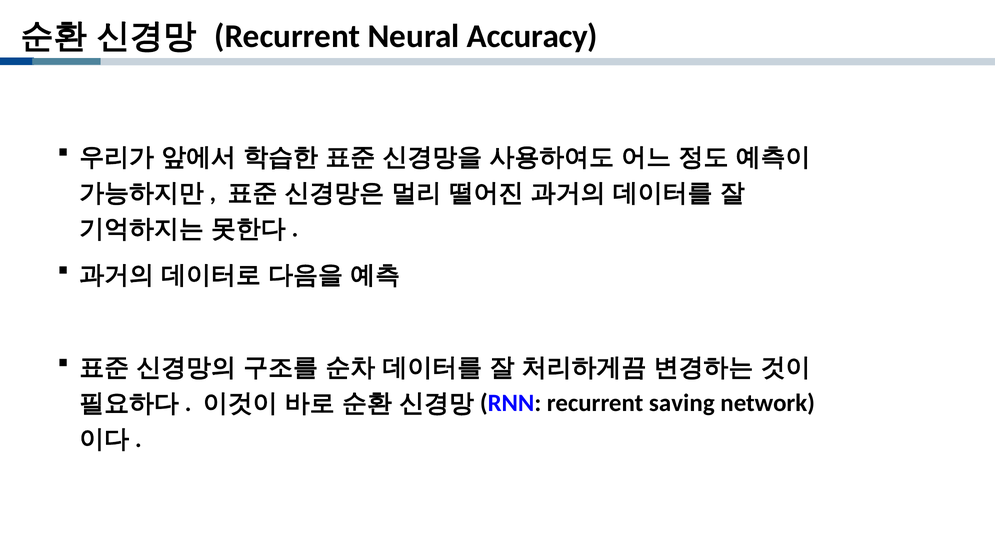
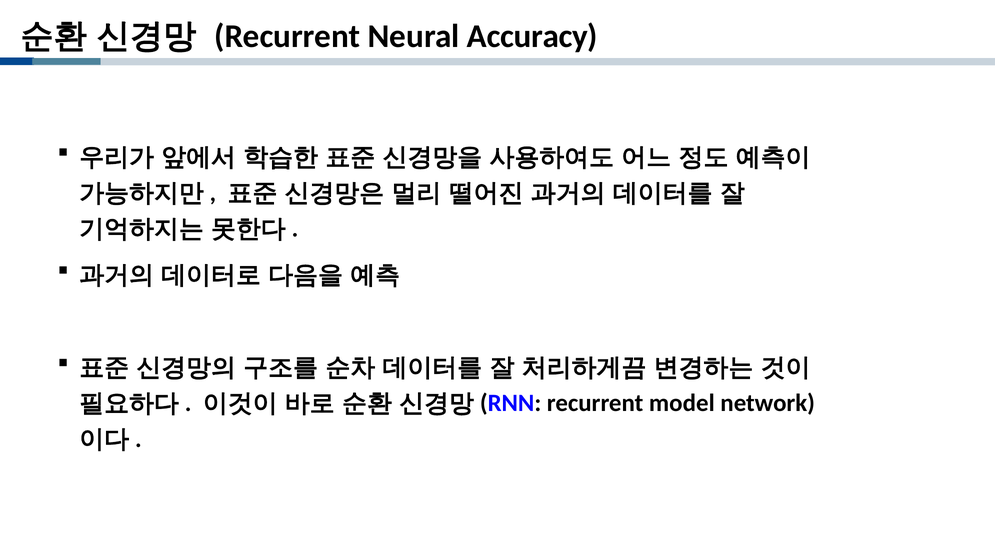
saving: saving -> model
